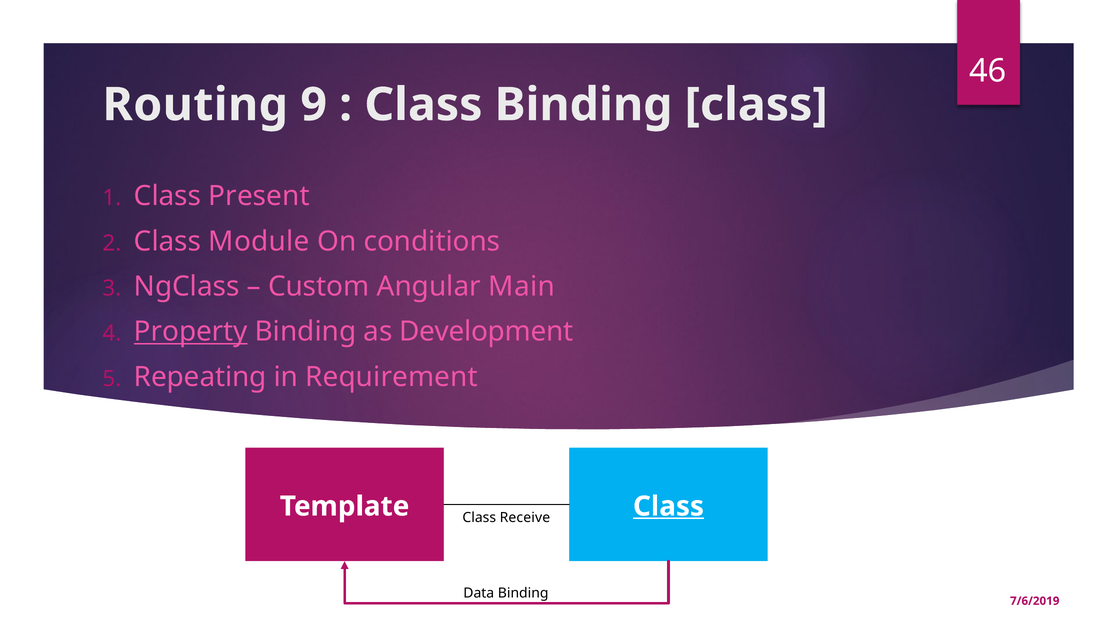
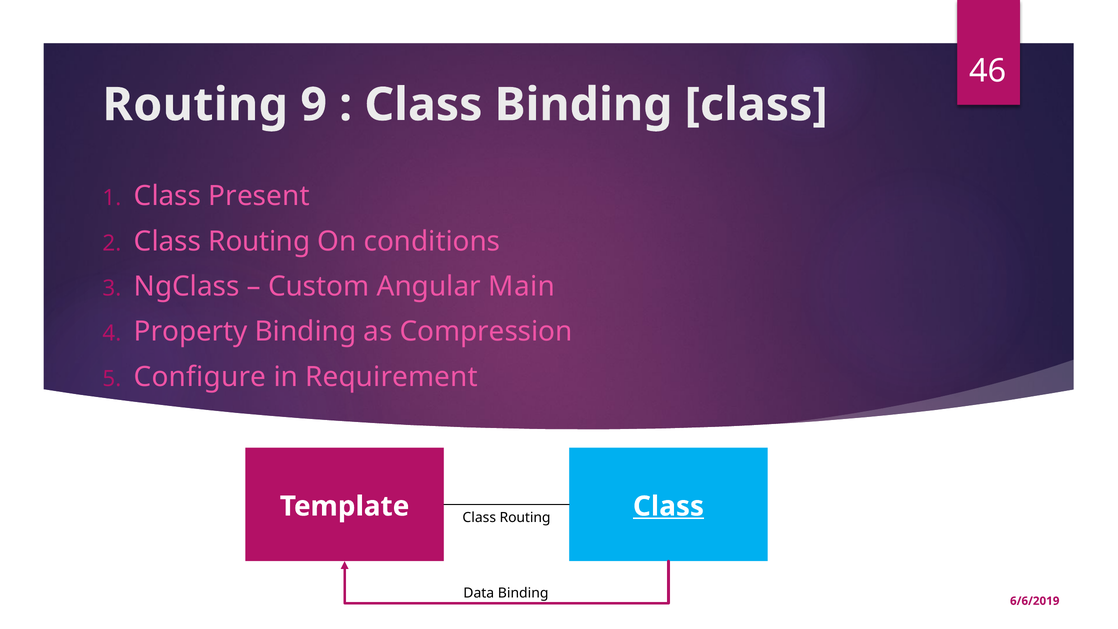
Module at (259, 241): Module -> Routing
Property underline: present -> none
Development: Development -> Compression
Repeating: Repeating -> Configure
Receive at (525, 518): Receive -> Routing
7/6/2019: 7/6/2019 -> 6/6/2019
